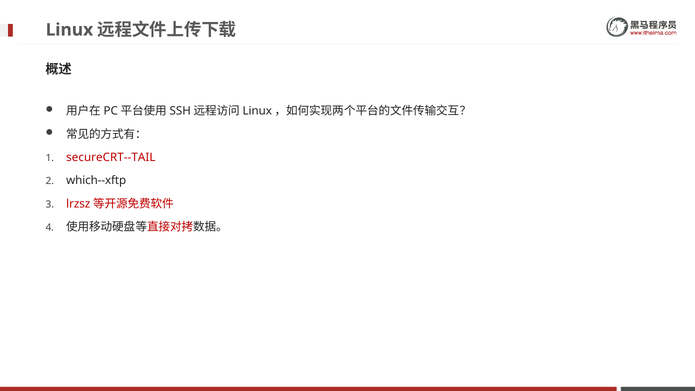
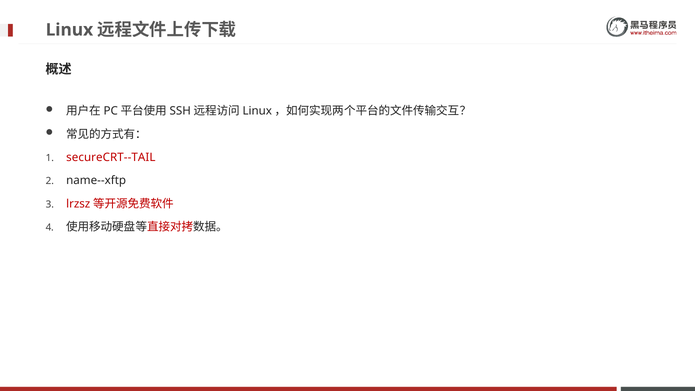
which--xftp: which--xftp -> name--xftp
